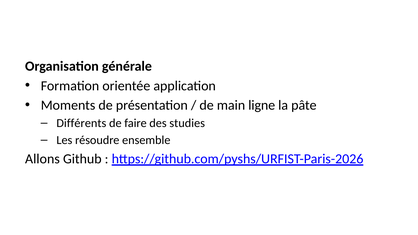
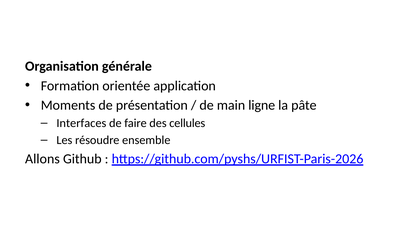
Différents: Différents -> Interfaces
studies: studies -> cellules
